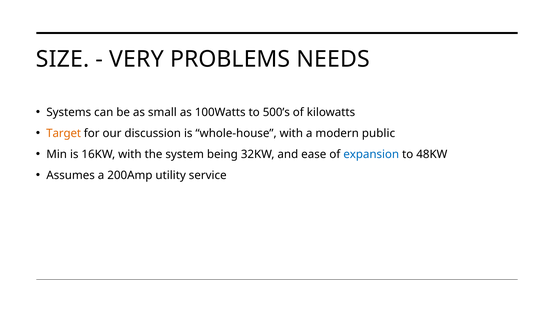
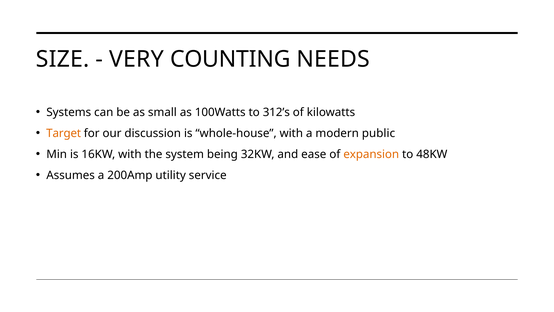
PROBLEMS: PROBLEMS -> COUNTING
500’s: 500’s -> 312’s
expansion colour: blue -> orange
